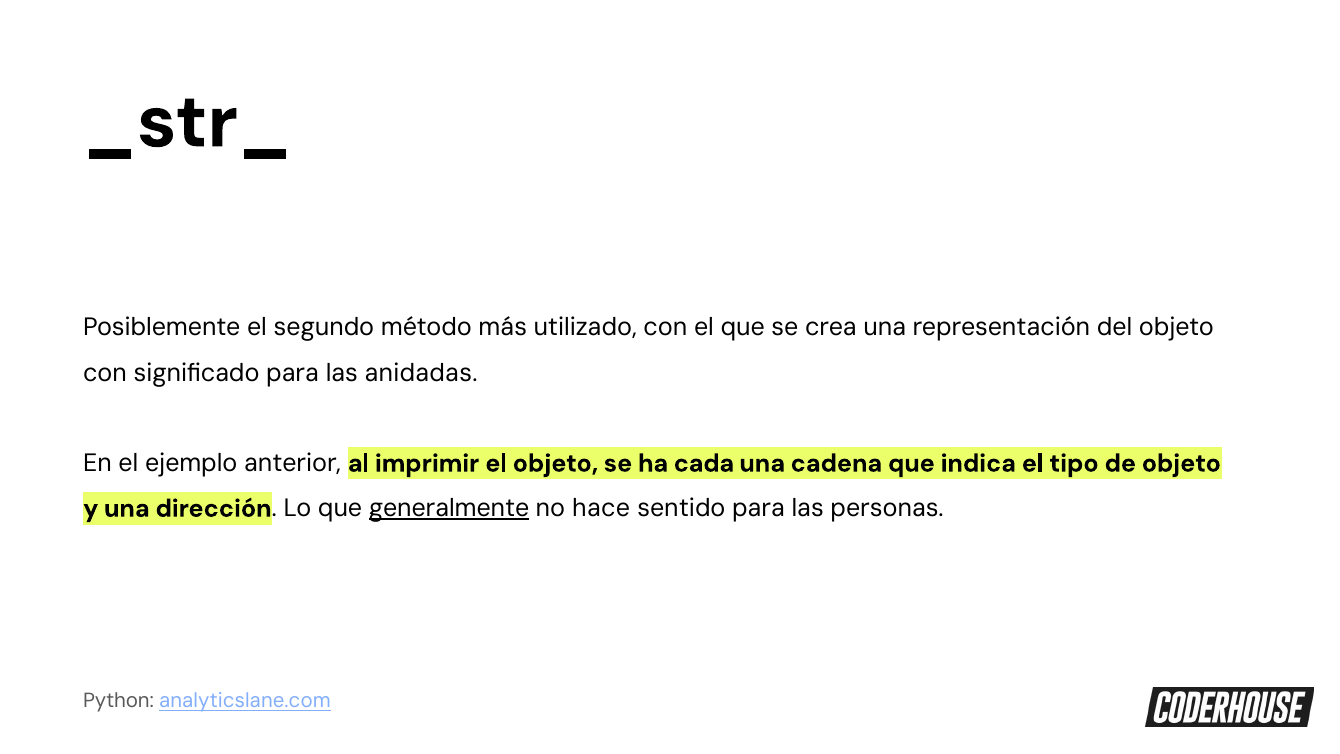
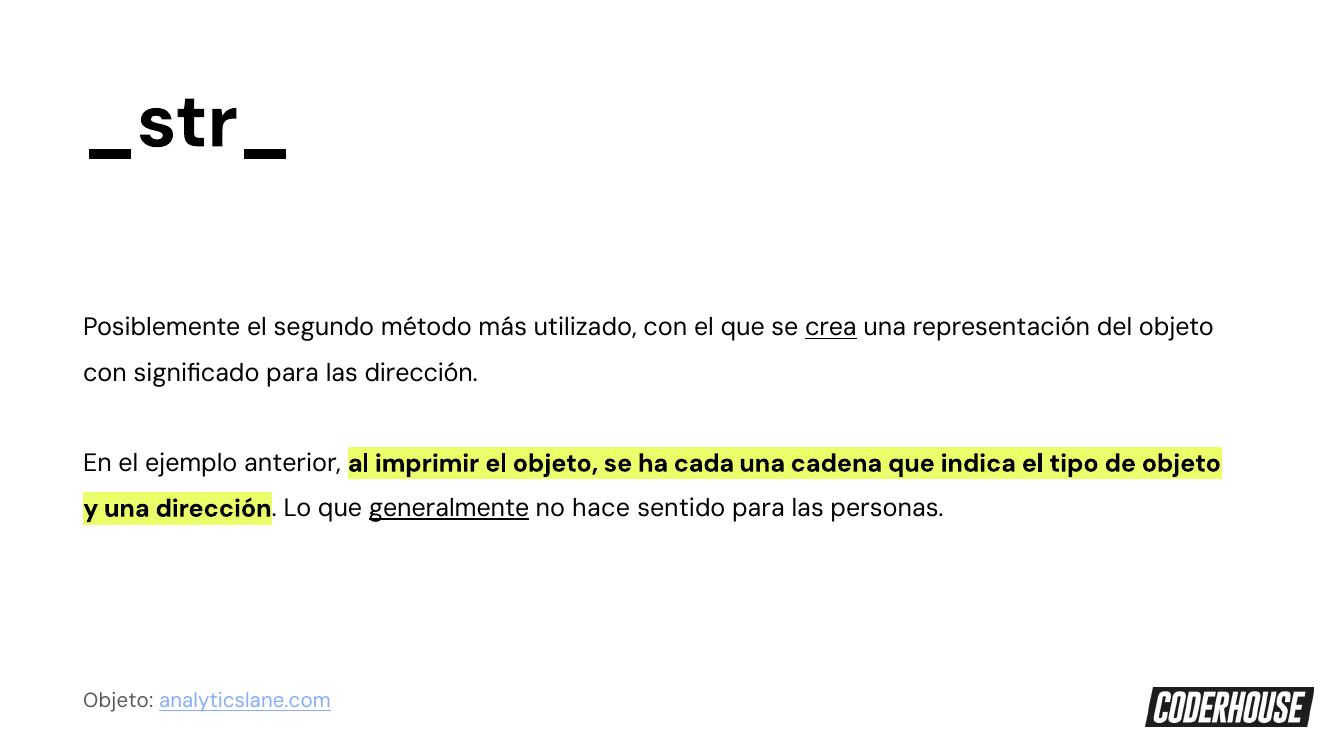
crea underline: none -> present
las anidadas: anidadas -> dirección
Python at (118, 701): Python -> Objeto
